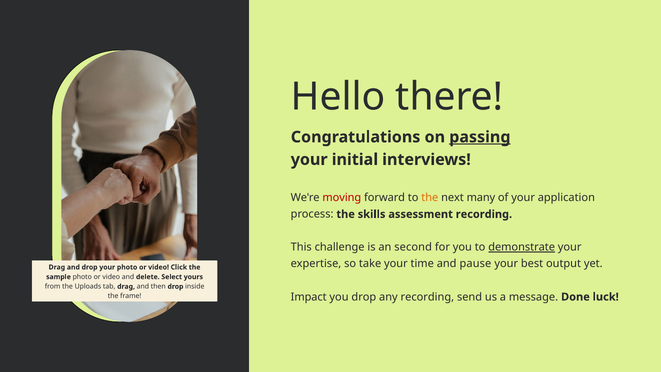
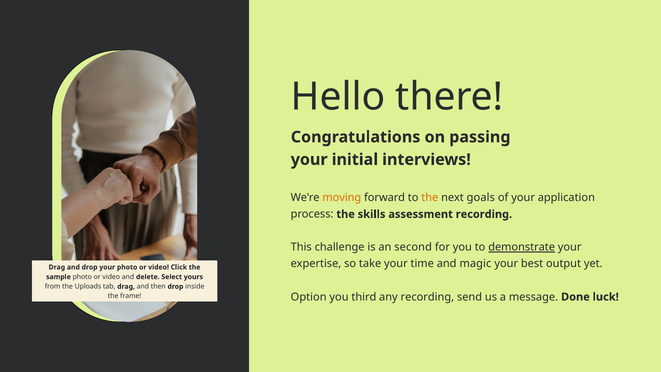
passing underline: present -> none
moving colour: red -> orange
many: many -> goals
pause: pause -> magic
Impact: Impact -> Option
you drop: drop -> third
